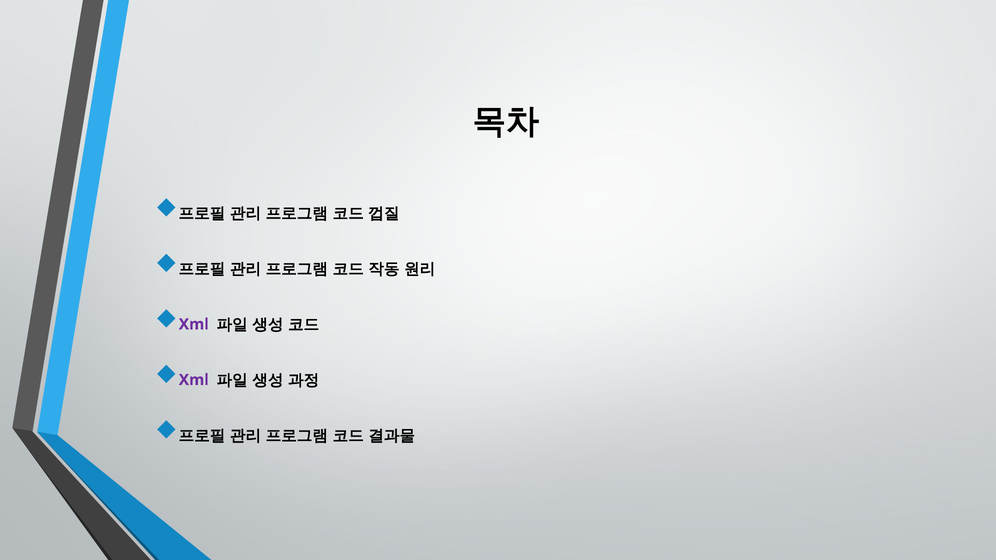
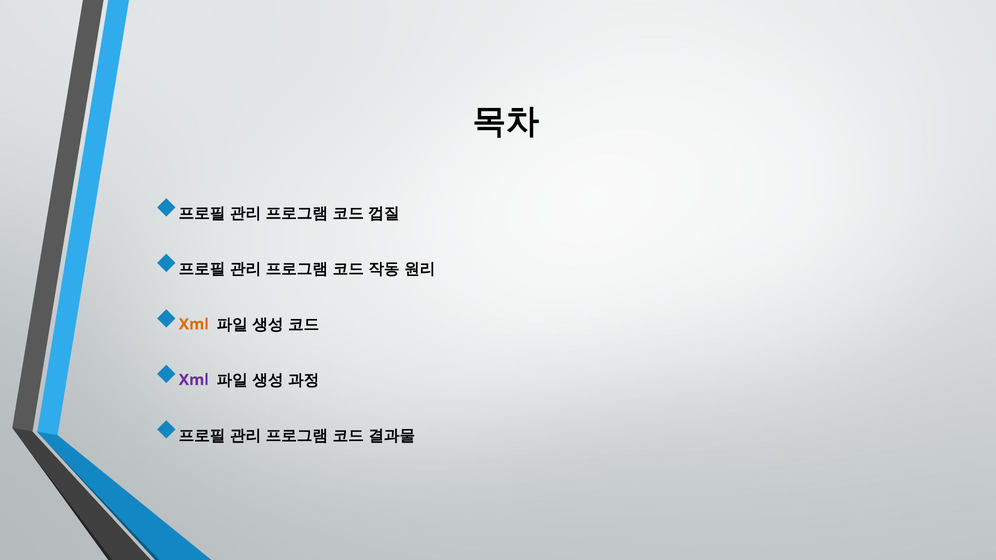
Xml at (194, 324) colour: purple -> orange
